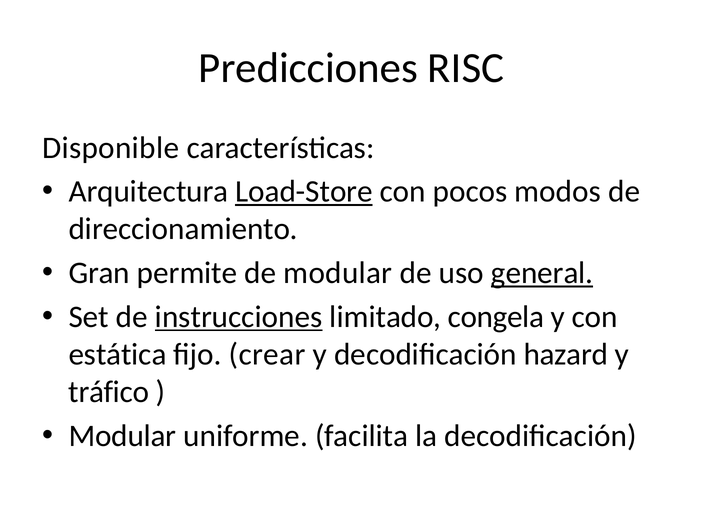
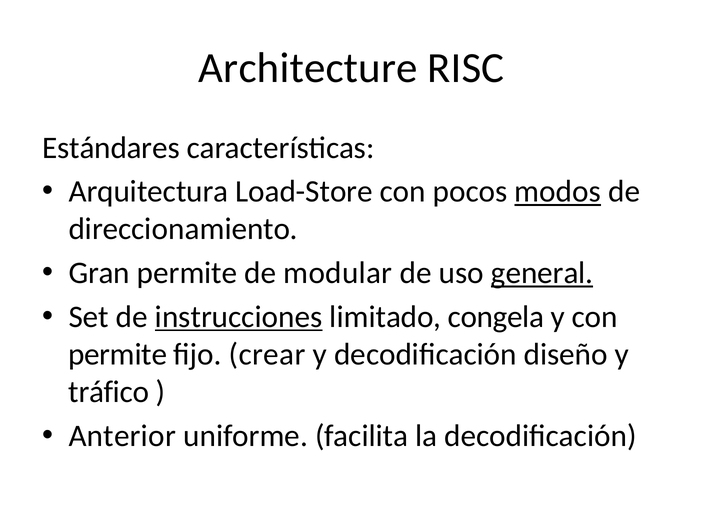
Predicciones: Predicciones -> Architecture
Disponible: Disponible -> Estándares
Load-Store underline: present -> none
modos underline: none -> present
estática at (118, 354): estática -> permite
hazard: hazard -> diseño
Modular at (122, 435): Modular -> Anterior
